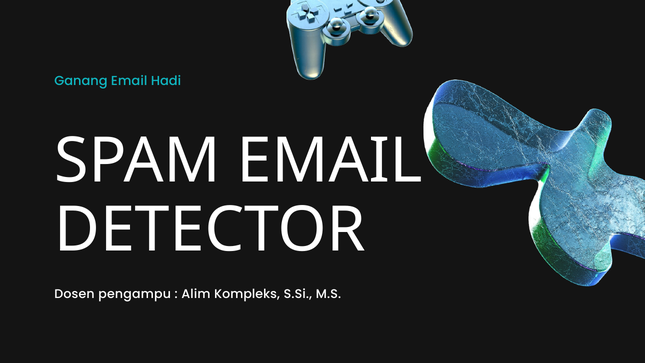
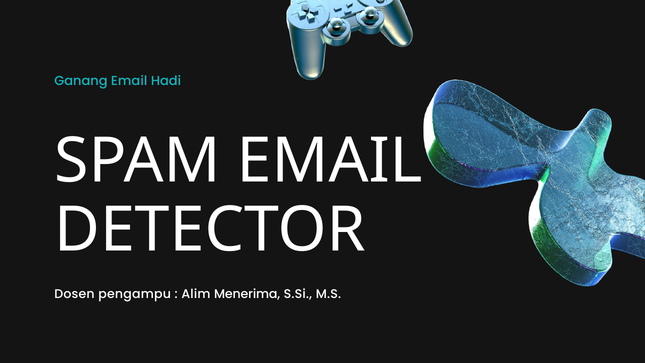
Kompleks: Kompleks -> Menerima
